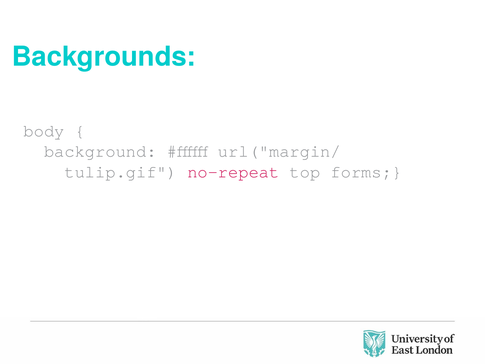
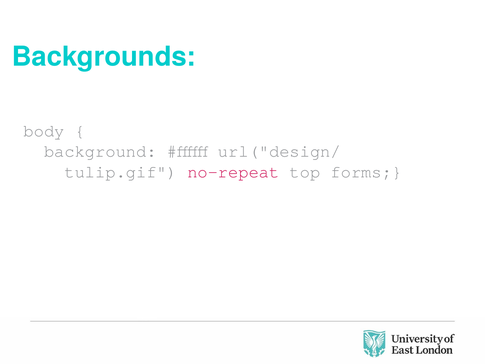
url("margin/: url("margin/ -> url("design/
